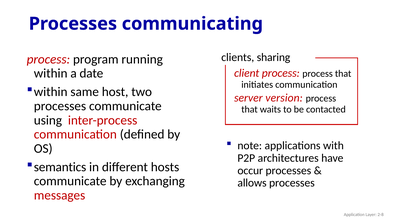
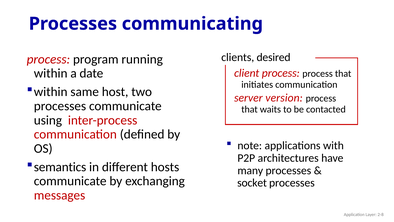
sharing: sharing -> desired
occur: occur -> many
allows: allows -> socket
